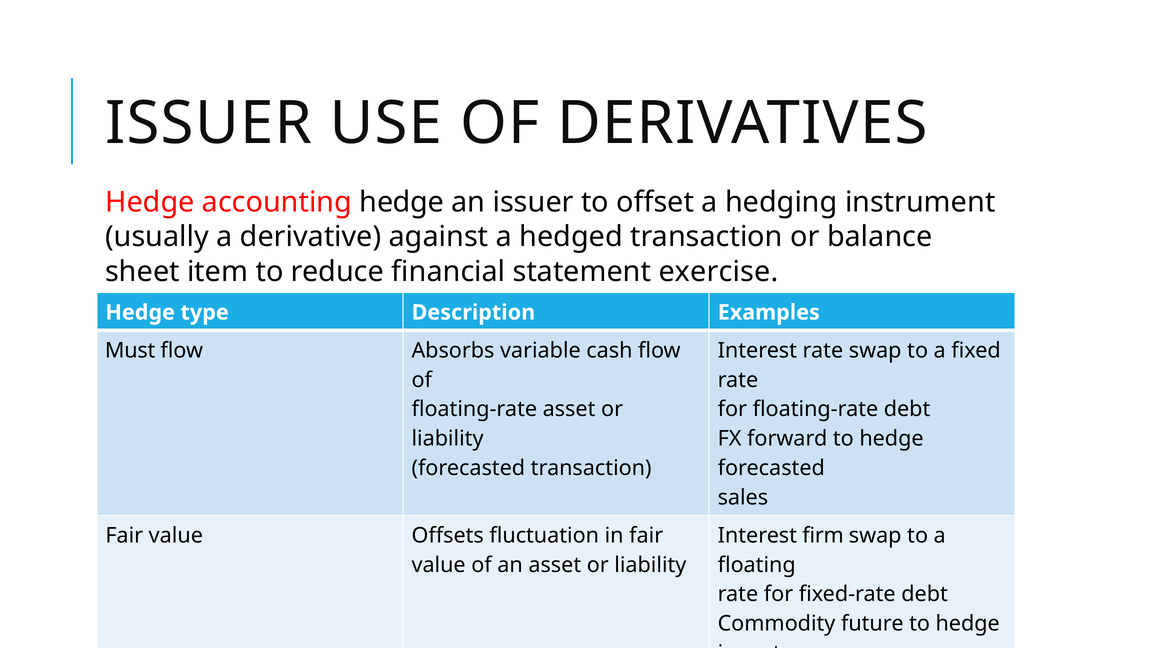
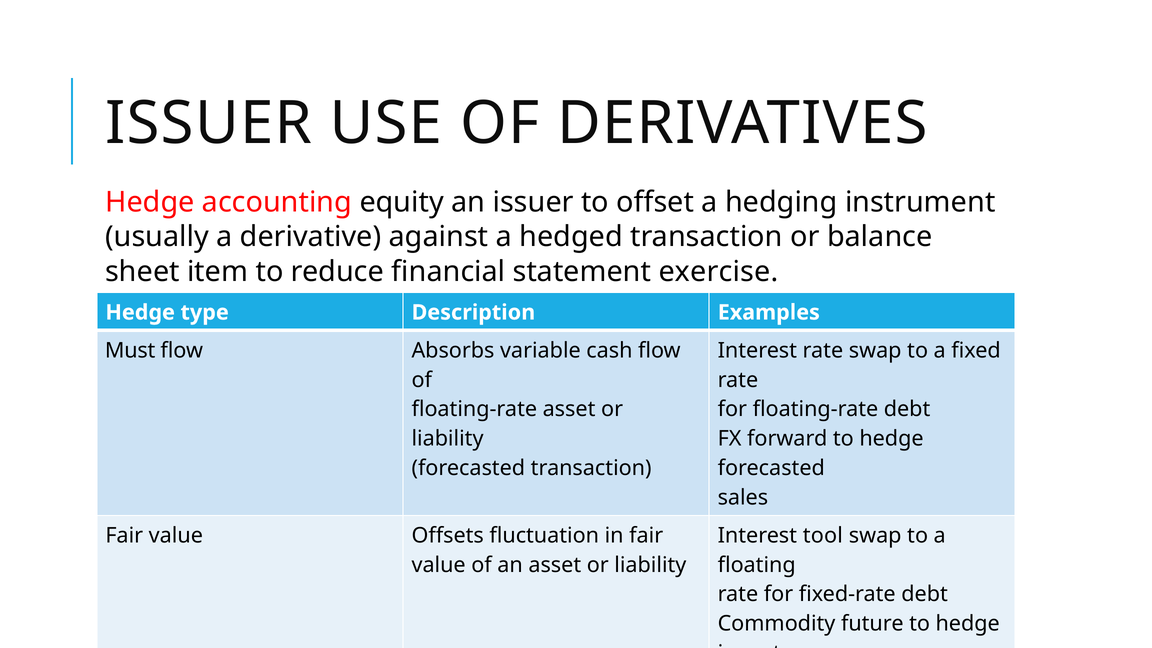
accounting hedge: hedge -> equity
firm: firm -> tool
